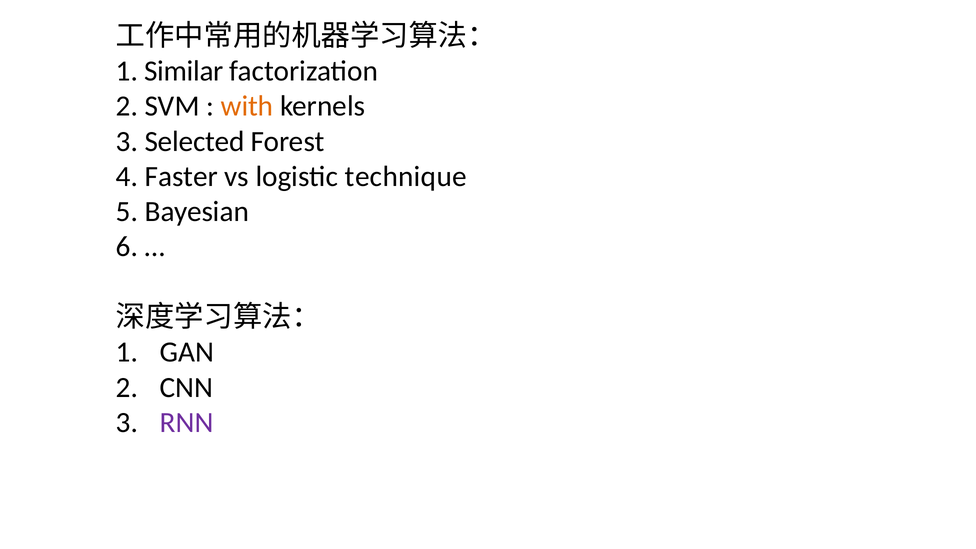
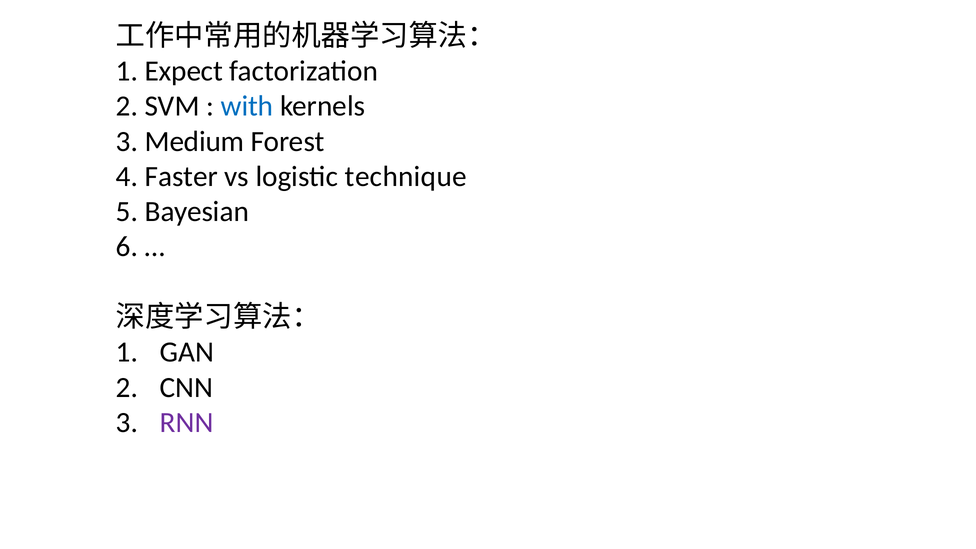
Similar: Similar -> Expect
with colour: orange -> blue
Selected: Selected -> Medium
